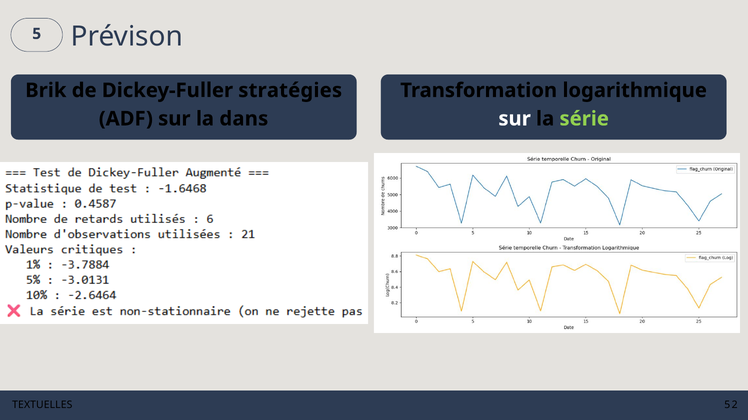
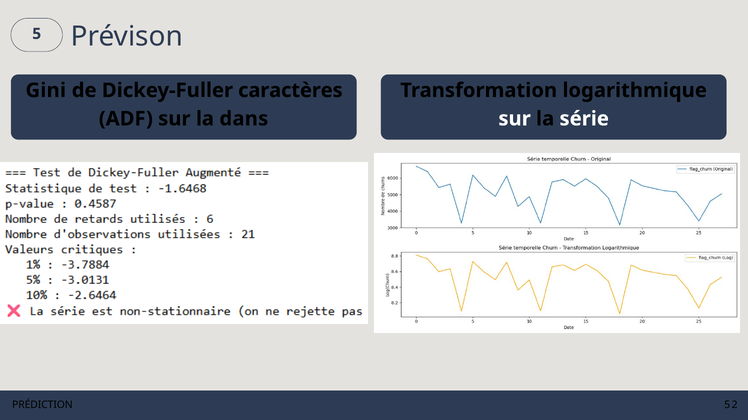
Brik: Brik -> Gini
stratégies: stratégies -> caractères
série colour: light green -> white
TEXTUELLES: TEXTUELLES -> PRÉDICTION
